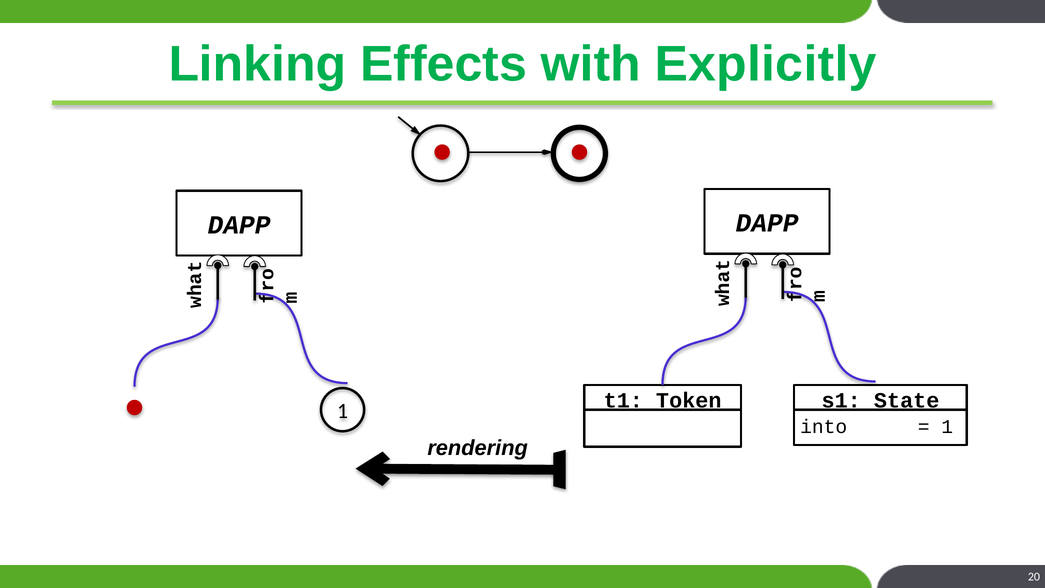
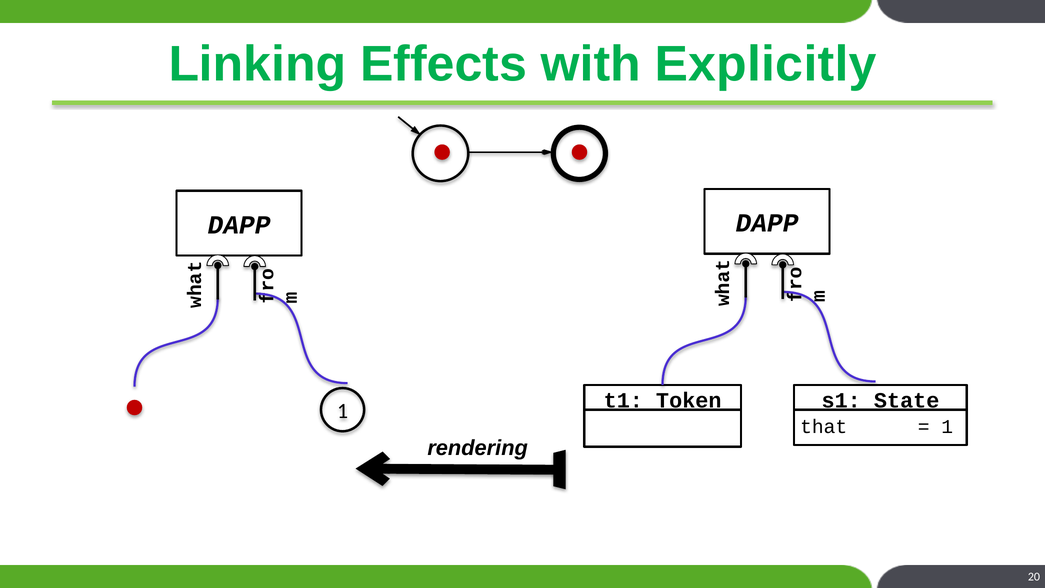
into: into -> that
